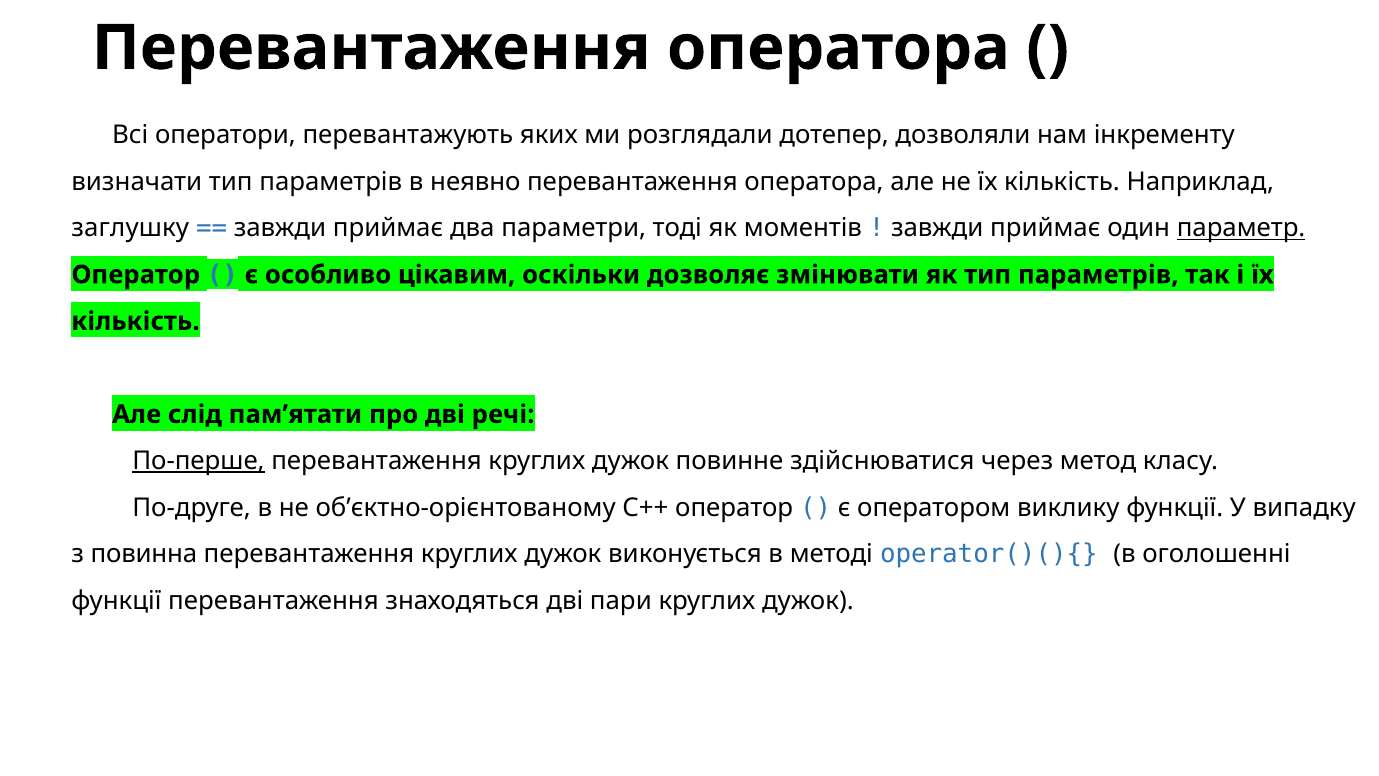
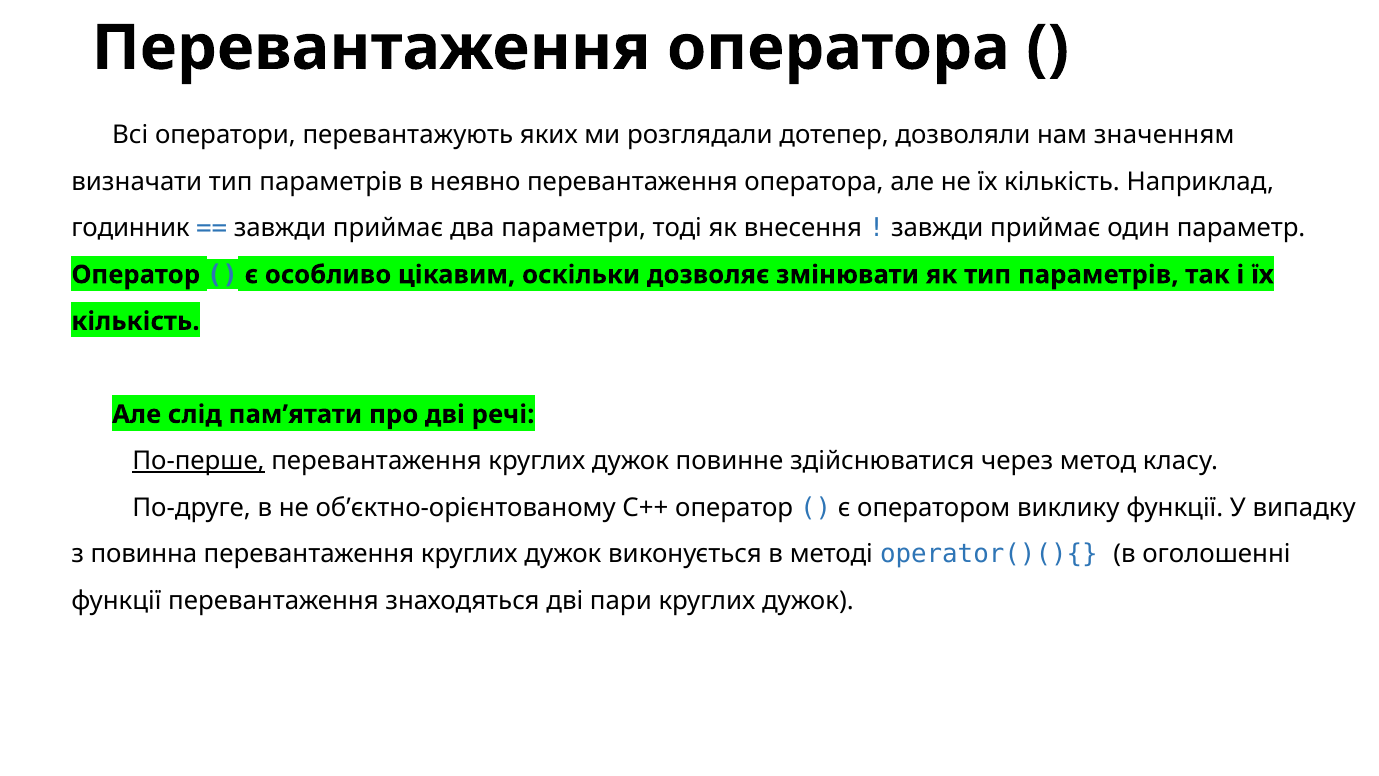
інкременту: інкременту -> значенням
заглушку: заглушку -> годинник
моментів: моментів -> внесення
параметр underline: present -> none
